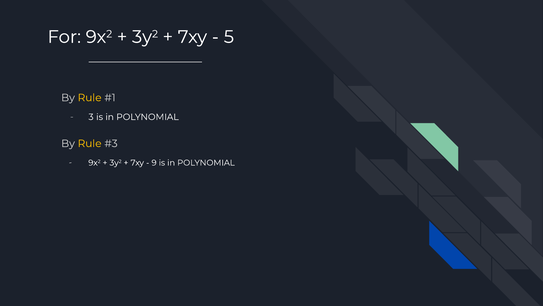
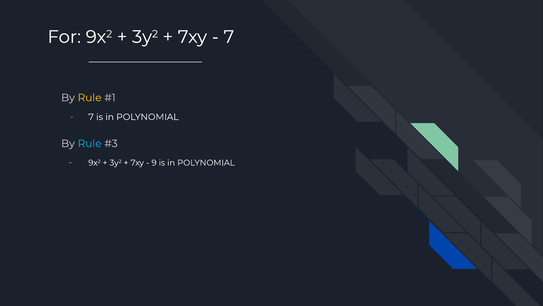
5 at (229, 37): 5 -> 7
3 at (91, 117): 3 -> 7
Rule at (90, 143) colour: yellow -> light blue
